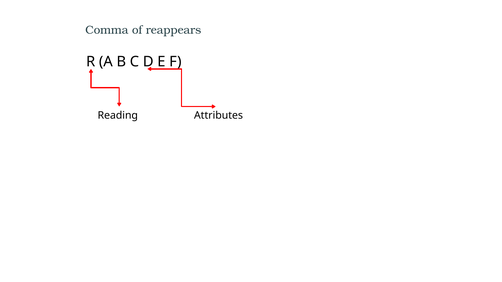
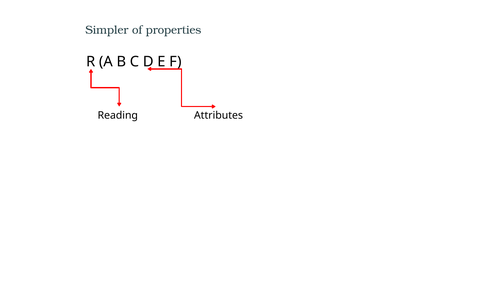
Comma: Comma -> Simpler
reappears: reappears -> properties
